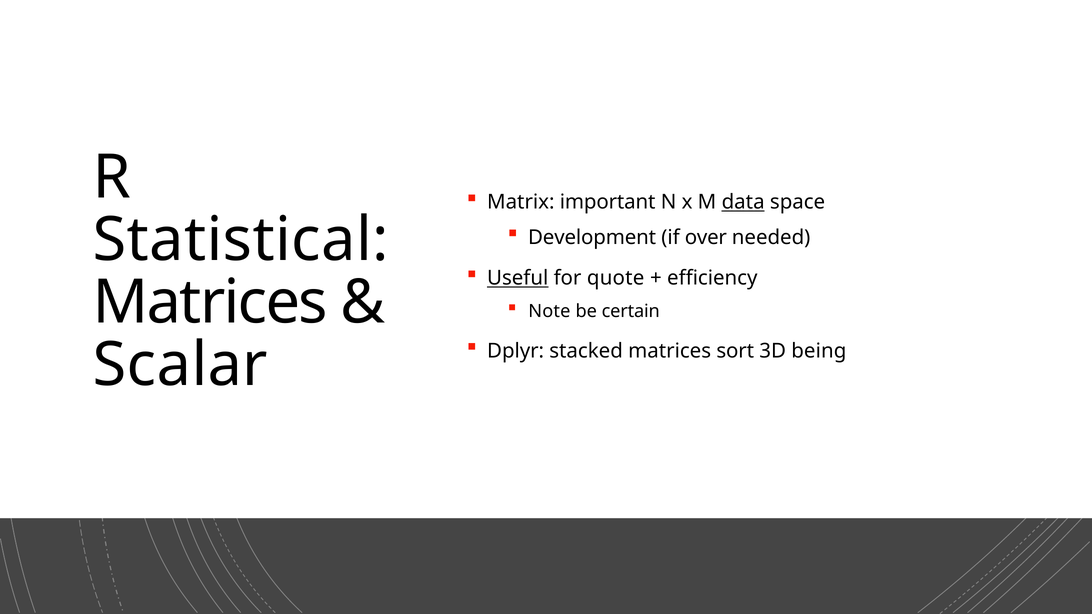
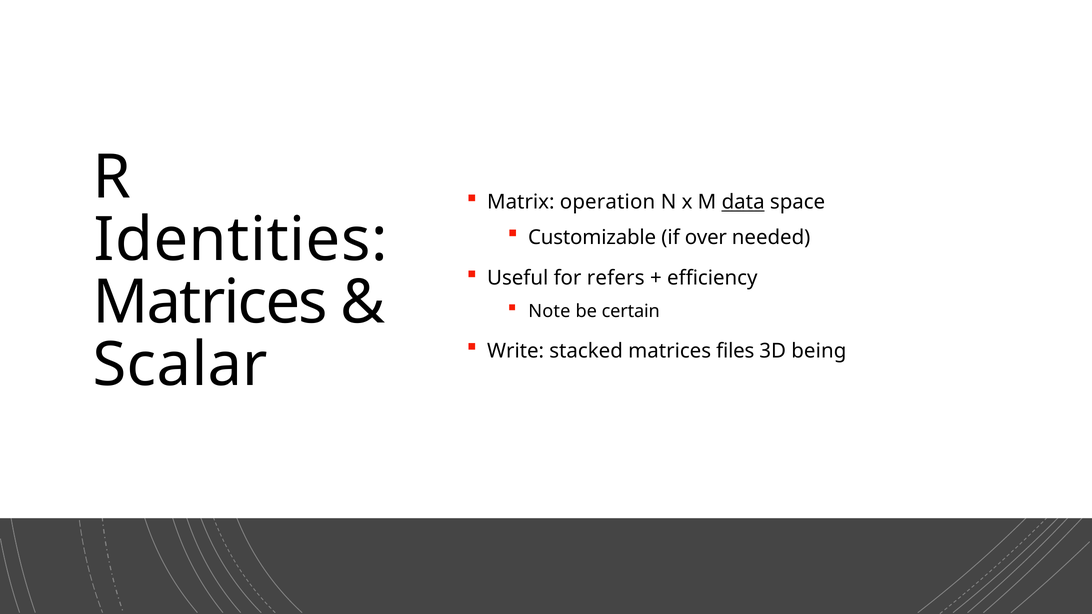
important: important -> operation
Statistical: Statistical -> Identities
Development: Development -> Customizable
Useful underline: present -> none
quote: quote -> refers
Dplyr: Dplyr -> Write
sort: sort -> files
